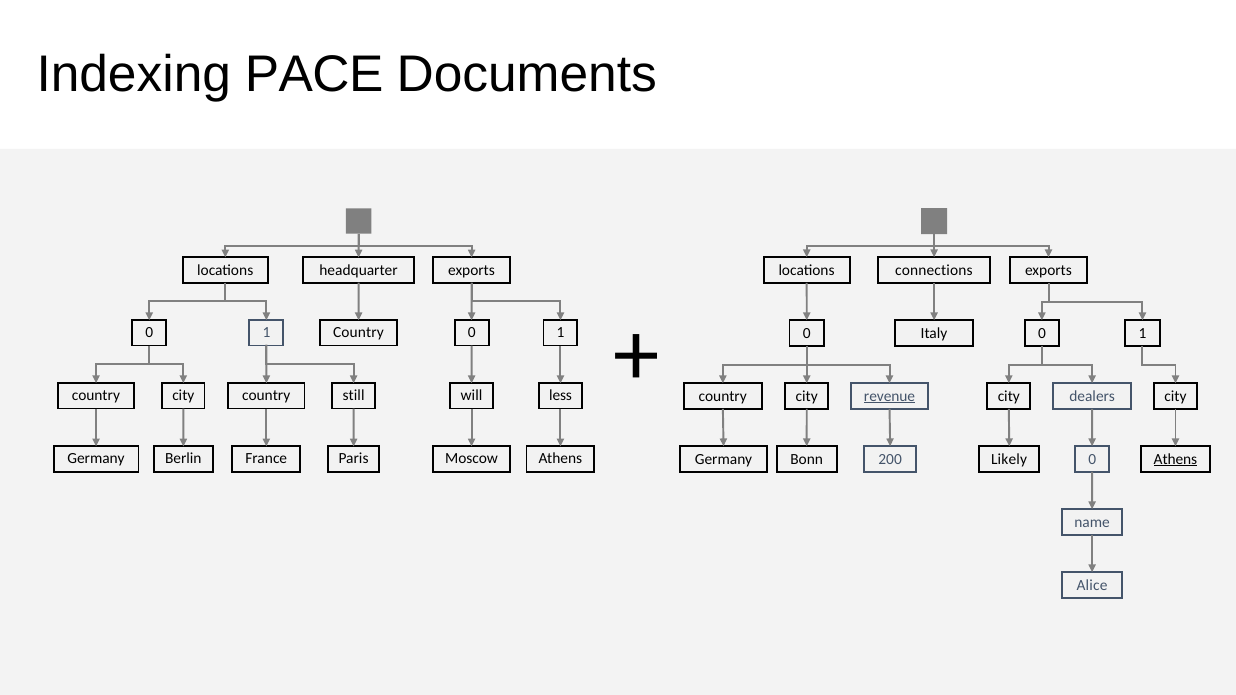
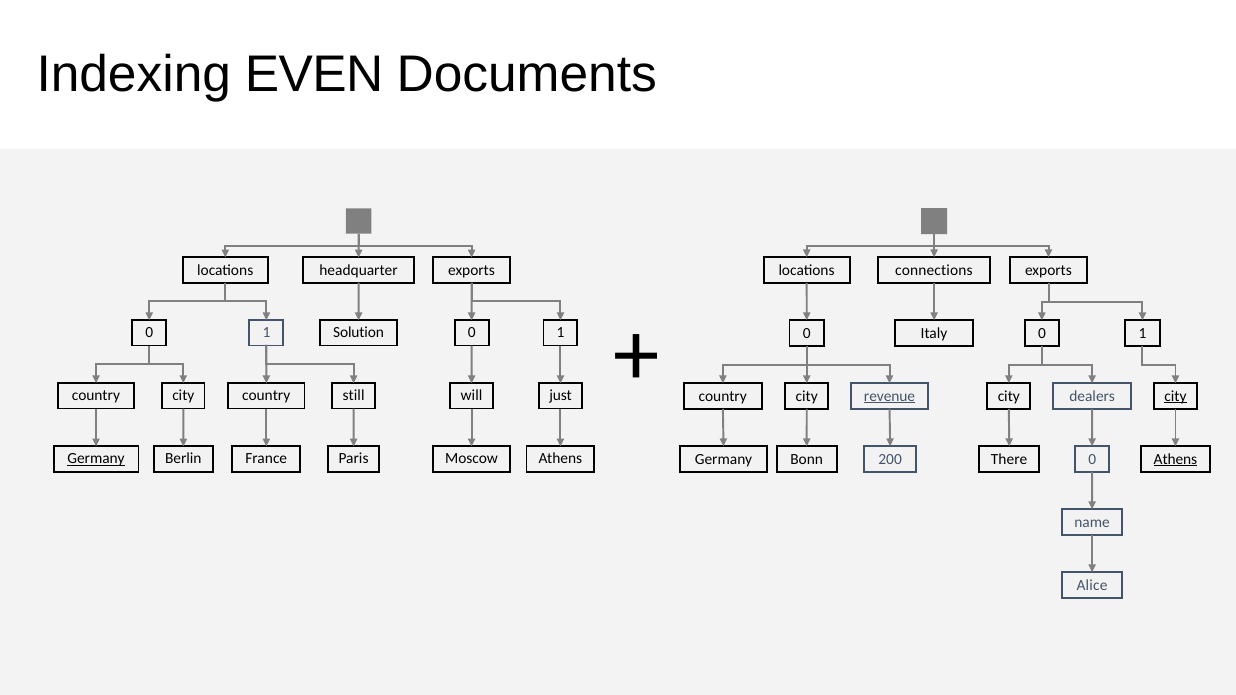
PACE: PACE -> EVEN
Country at (358, 333): Country -> Solution
less: less -> just
city at (1175, 396) underline: none -> present
Germany at (96, 459) underline: none -> present
Likely: Likely -> There
